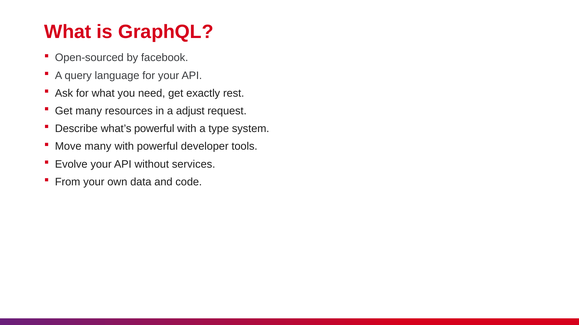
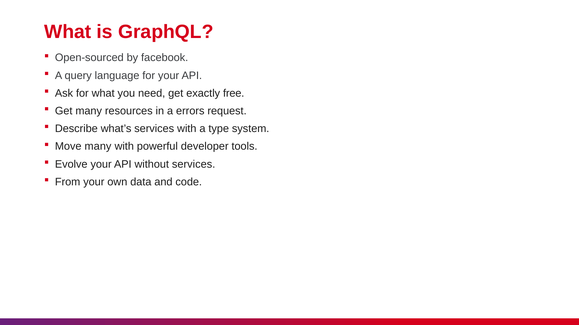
rest: rest -> free
adjust: adjust -> errors
what’s powerful: powerful -> services
